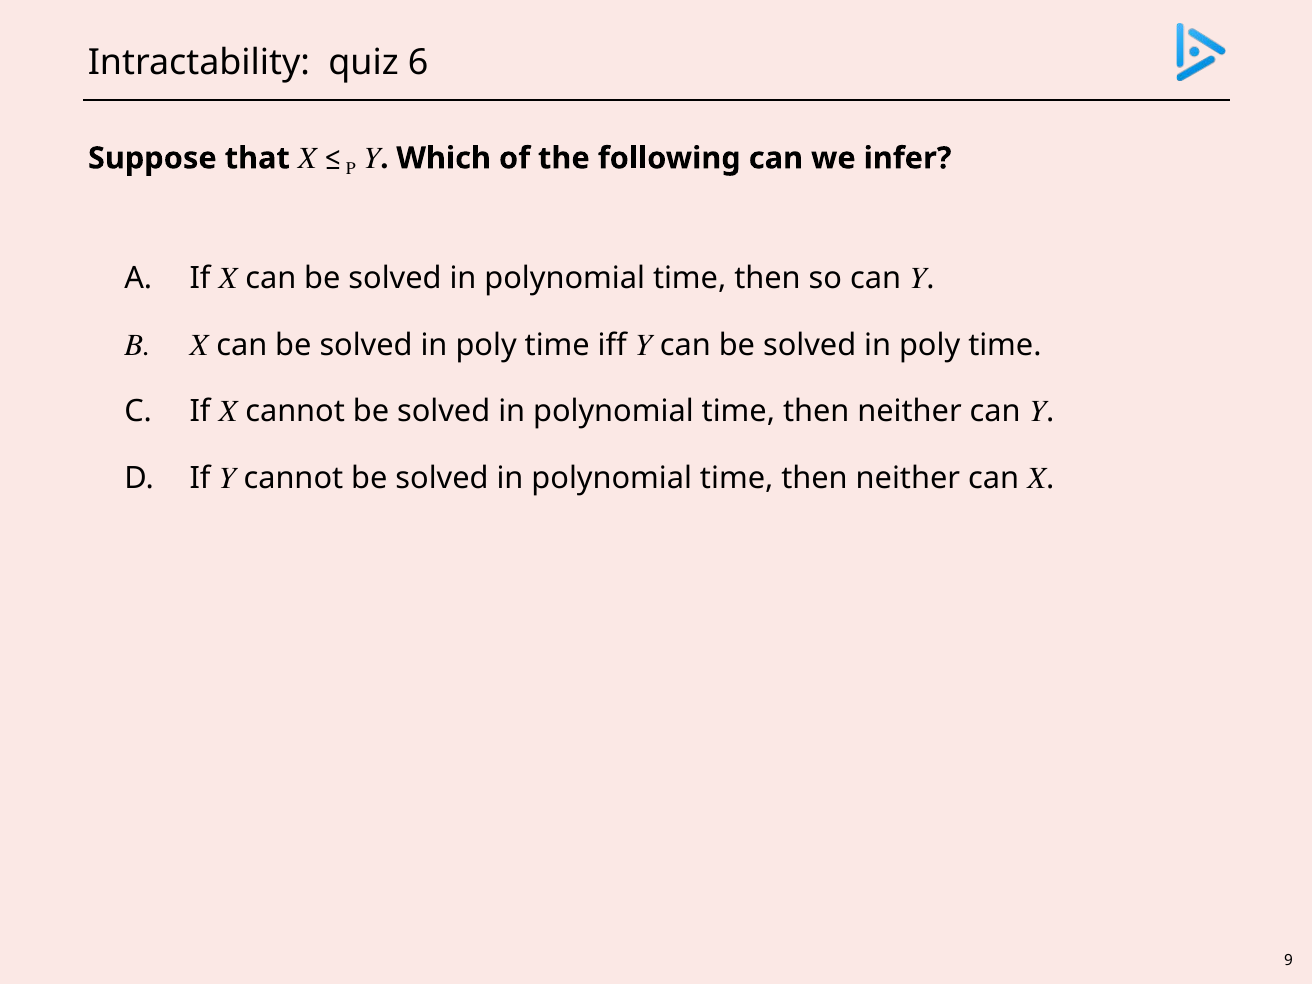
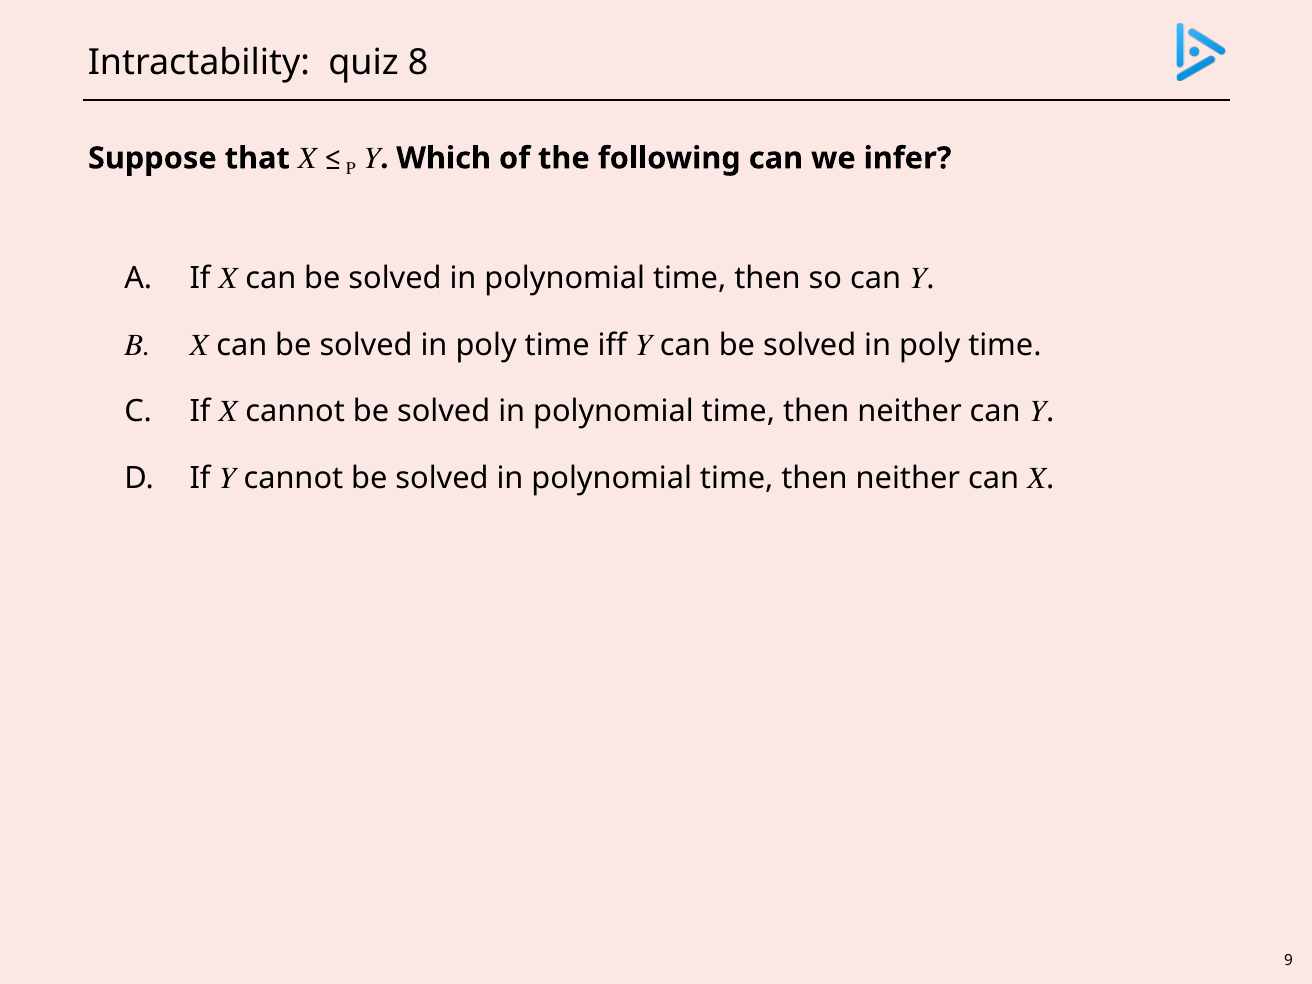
6: 6 -> 8
